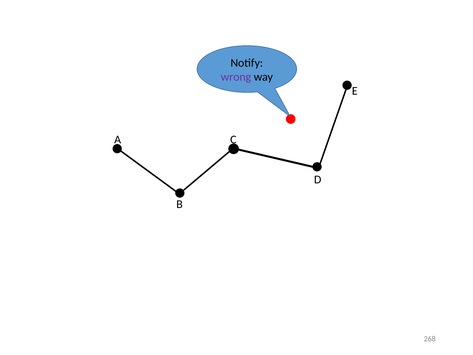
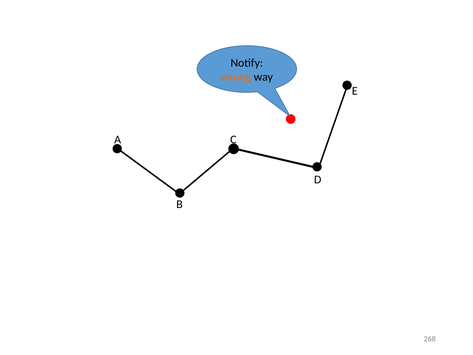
wrong colour: purple -> orange
